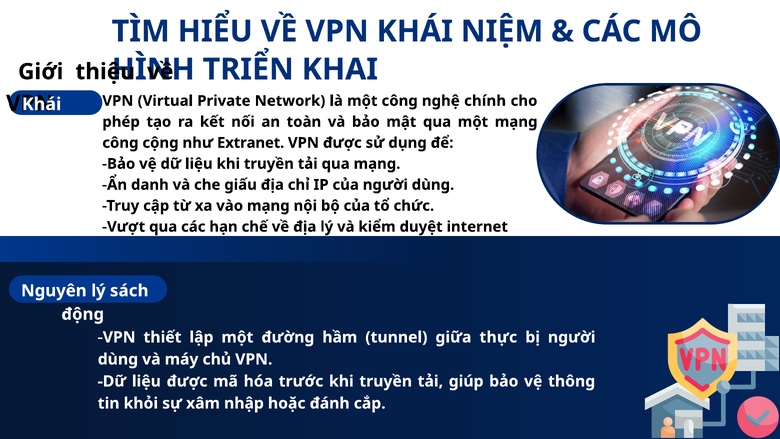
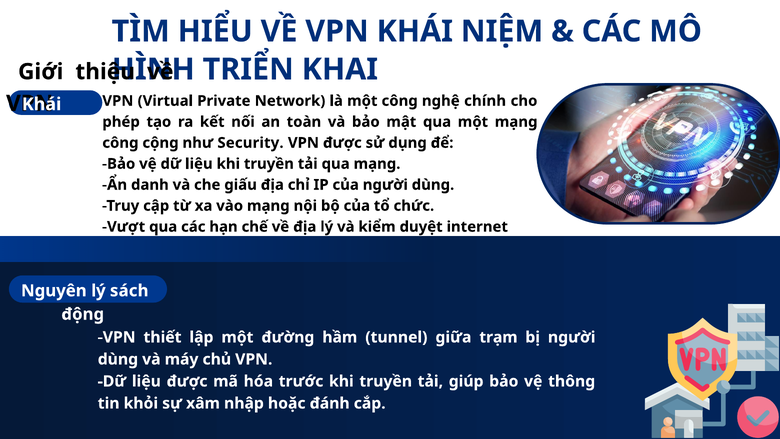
Extranet: Extranet -> Security
thực: thực -> trạm
